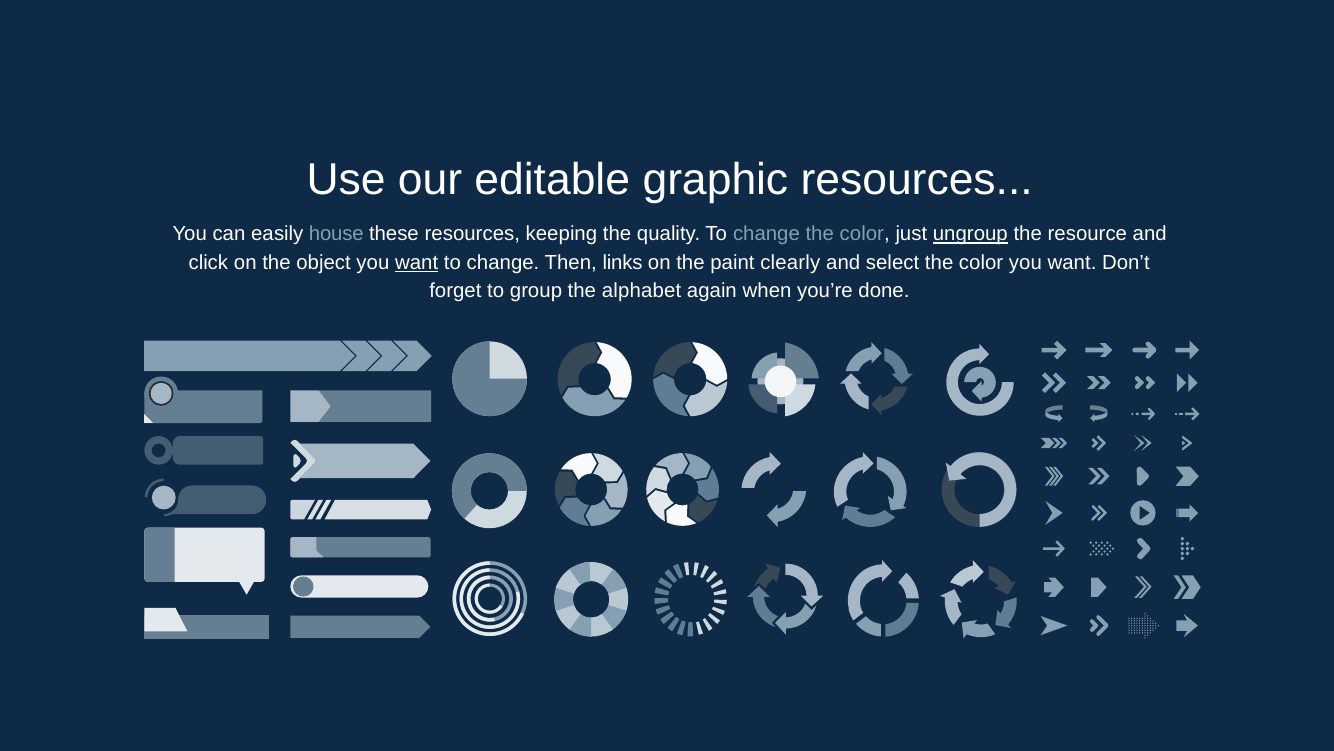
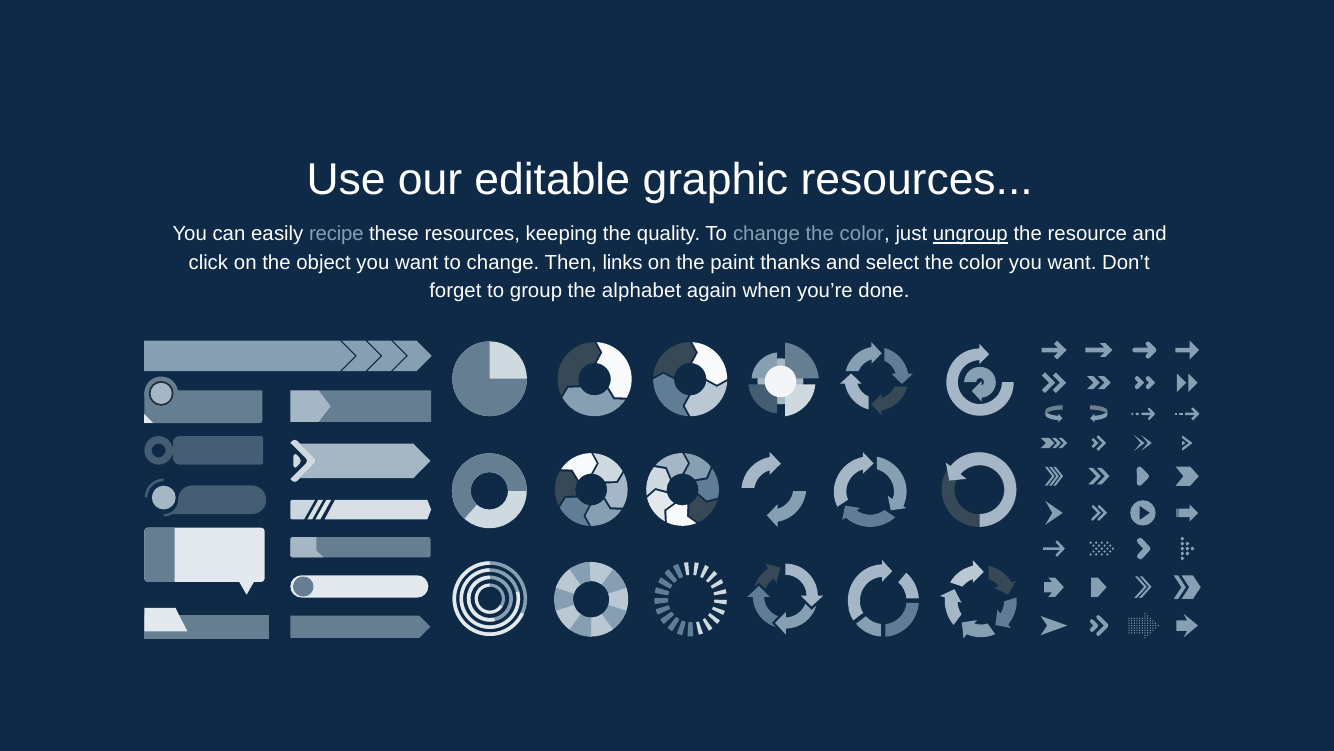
house: house -> recipe
want at (417, 262) underline: present -> none
clearly: clearly -> thanks
